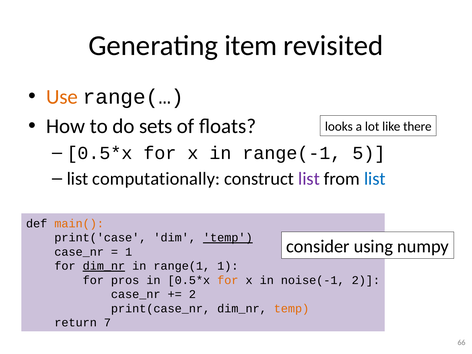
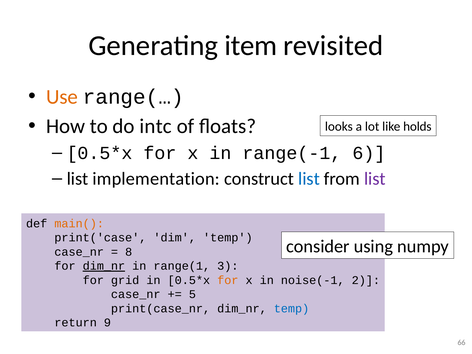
sets: sets -> intc
there: there -> holds
5: 5 -> 6
computationally: computationally -> implementation
list at (309, 179) colour: purple -> blue
list at (375, 179) colour: blue -> purple
temp at (228, 238) underline: present -> none
1 at (129, 252): 1 -> 8
range(1 1: 1 -> 3
pros: pros -> grid
2 at (192, 294): 2 -> 5
temp at (292, 309) colour: orange -> blue
7: 7 -> 9
